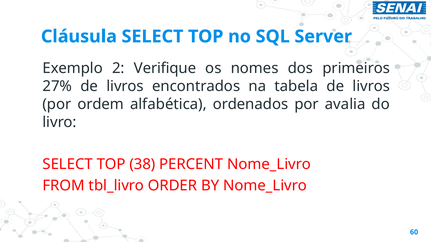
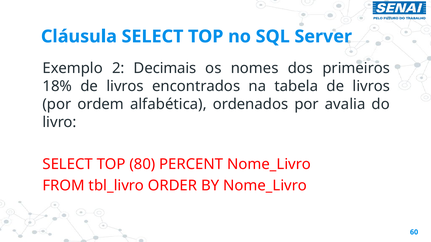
Verifique: Verifique -> Decimais
27%: 27% -> 18%
38: 38 -> 80
